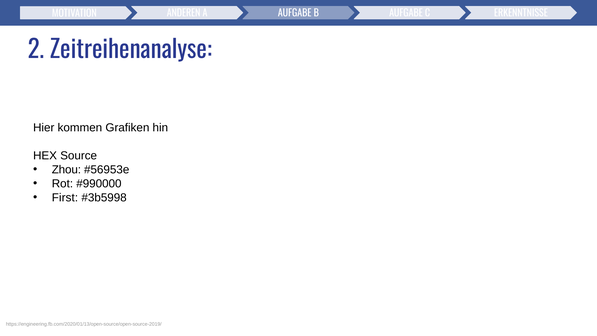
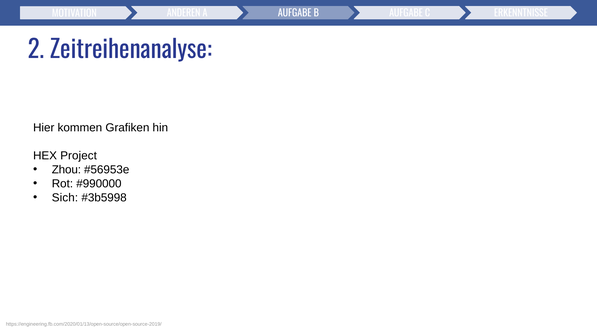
Source: Source -> Project
First: First -> Sich
